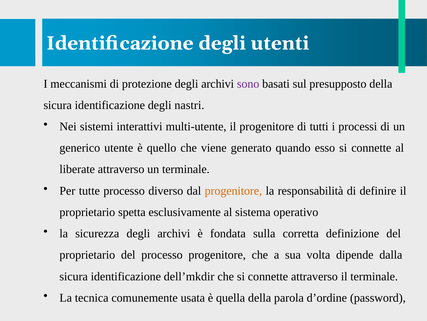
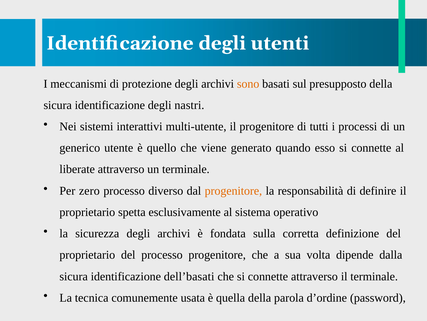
sono colour: purple -> orange
tutte: tutte -> zero
dell’mkdir: dell’mkdir -> dell’basati
